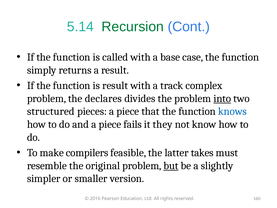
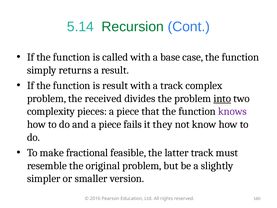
declares: declares -> received
structured: structured -> complexity
knows colour: blue -> purple
compilers: compilers -> fractional
latter takes: takes -> track
but underline: present -> none
